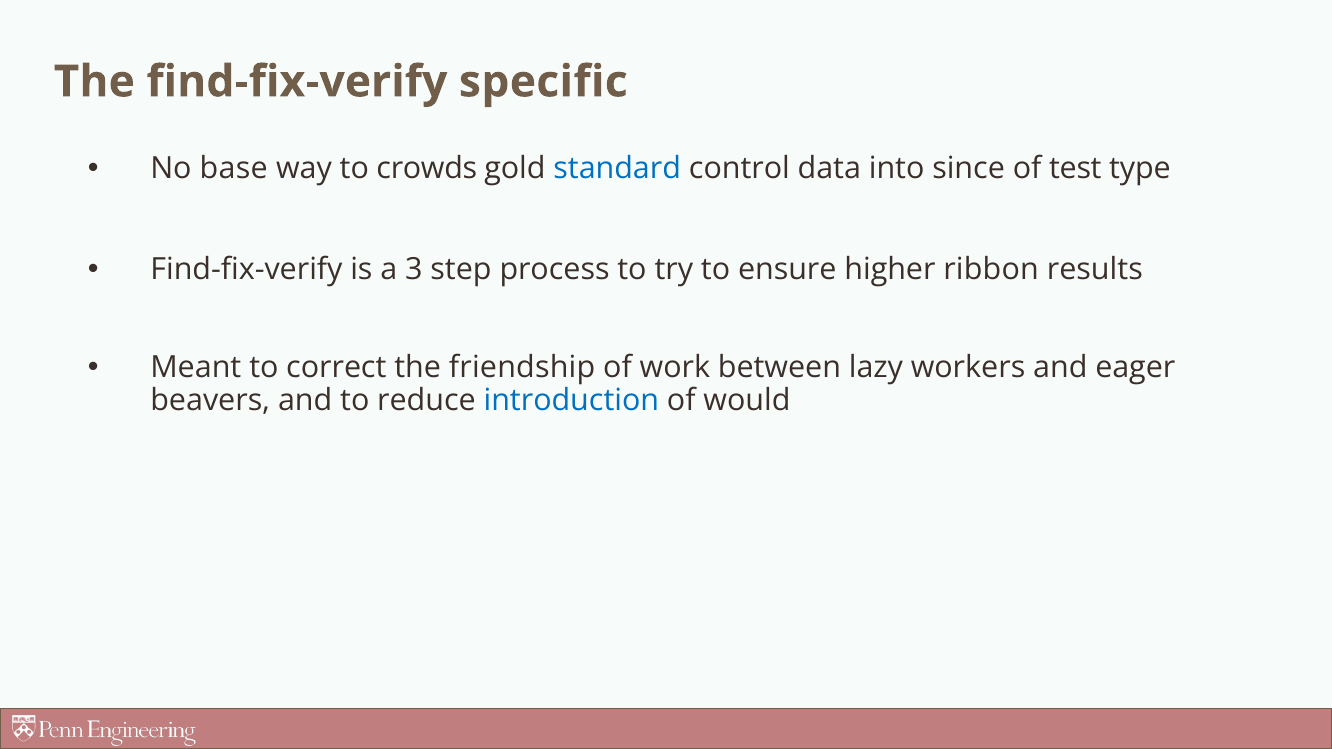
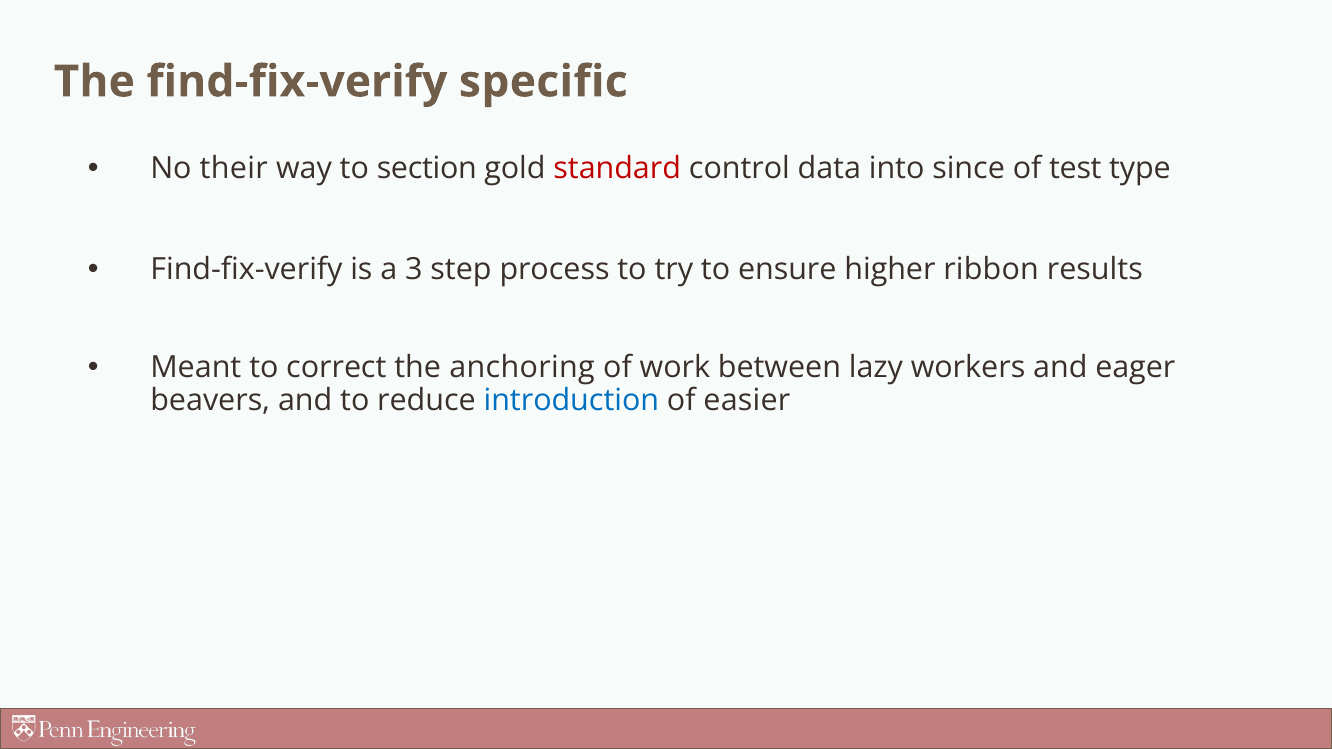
base: base -> their
crowds: crowds -> section
standard colour: blue -> red
friendship: friendship -> anchoring
would: would -> easier
